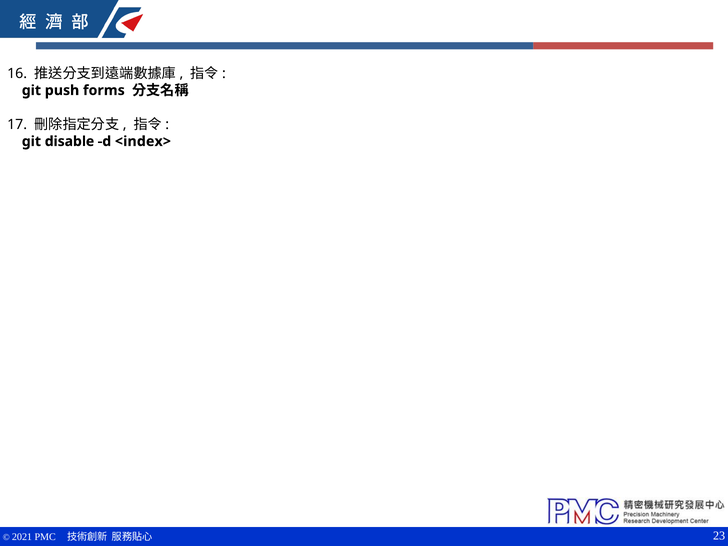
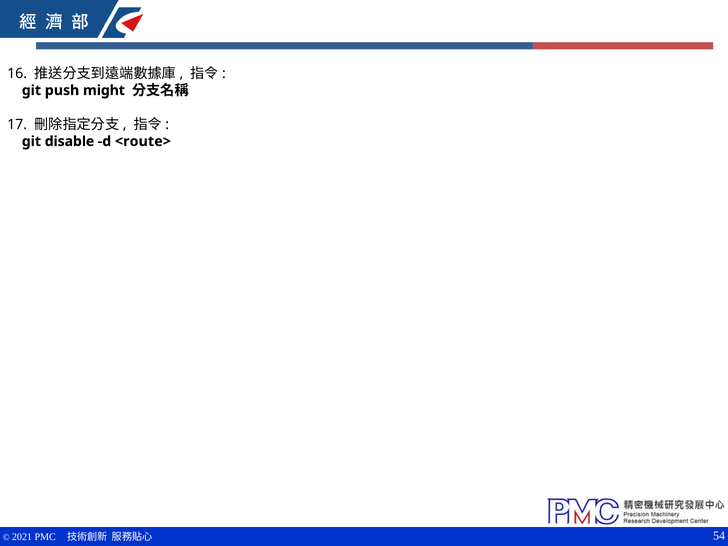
forms: forms -> might
<index>: <index> -> <route>
23: 23 -> 54
